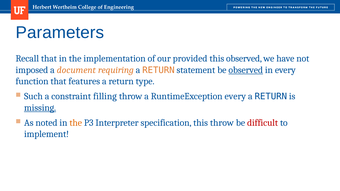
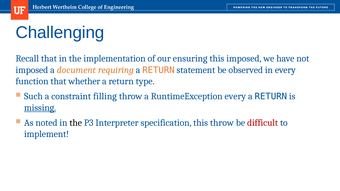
Parameters: Parameters -> Challenging
provided: provided -> ensuring
this observed: observed -> imposed
observed at (246, 70) underline: present -> none
features: features -> whether
the at (76, 123) colour: orange -> black
